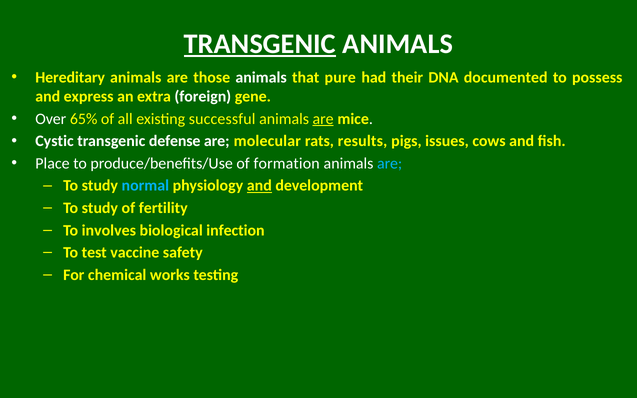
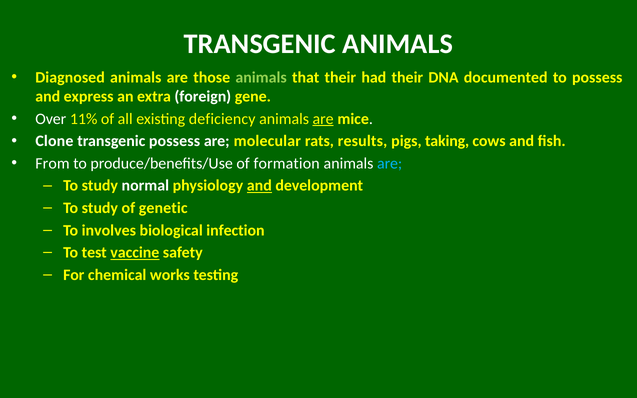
TRANSGENIC at (260, 44) underline: present -> none
Hereditary: Hereditary -> Diagnosed
animals at (261, 77) colour: white -> light green
that pure: pure -> their
65%: 65% -> 11%
successful: successful -> deficiency
Cystic: Cystic -> Clone
transgenic defense: defense -> possess
issues: issues -> taking
Place: Place -> From
normal colour: light blue -> white
fertility: fertility -> genetic
vaccine underline: none -> present
